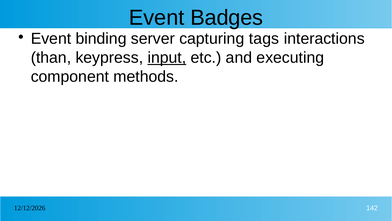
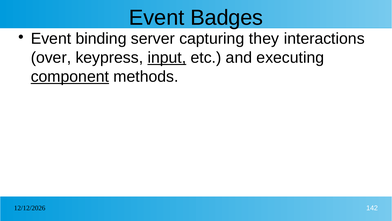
tags: tags -> they
than: than -> over
component underline: none -> present
